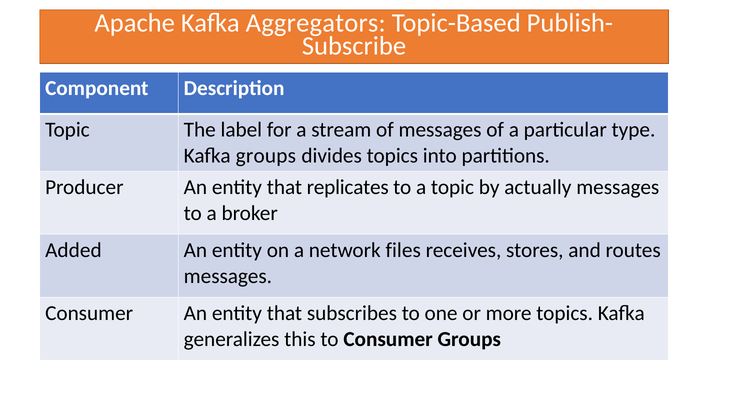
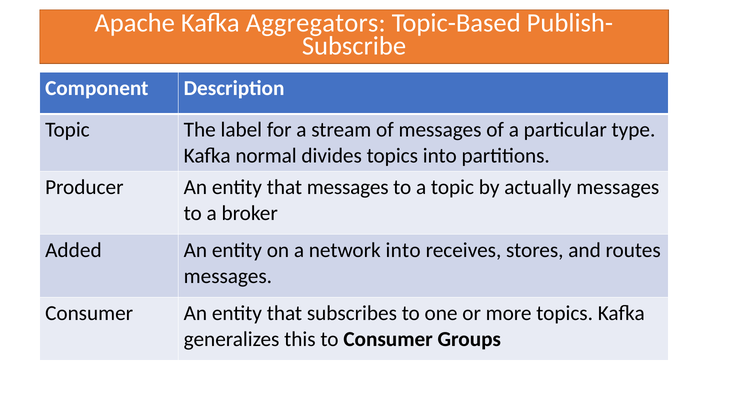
Kafka groups: groups -> normal
that replicates: replicates -> messages
network files: files -> into
